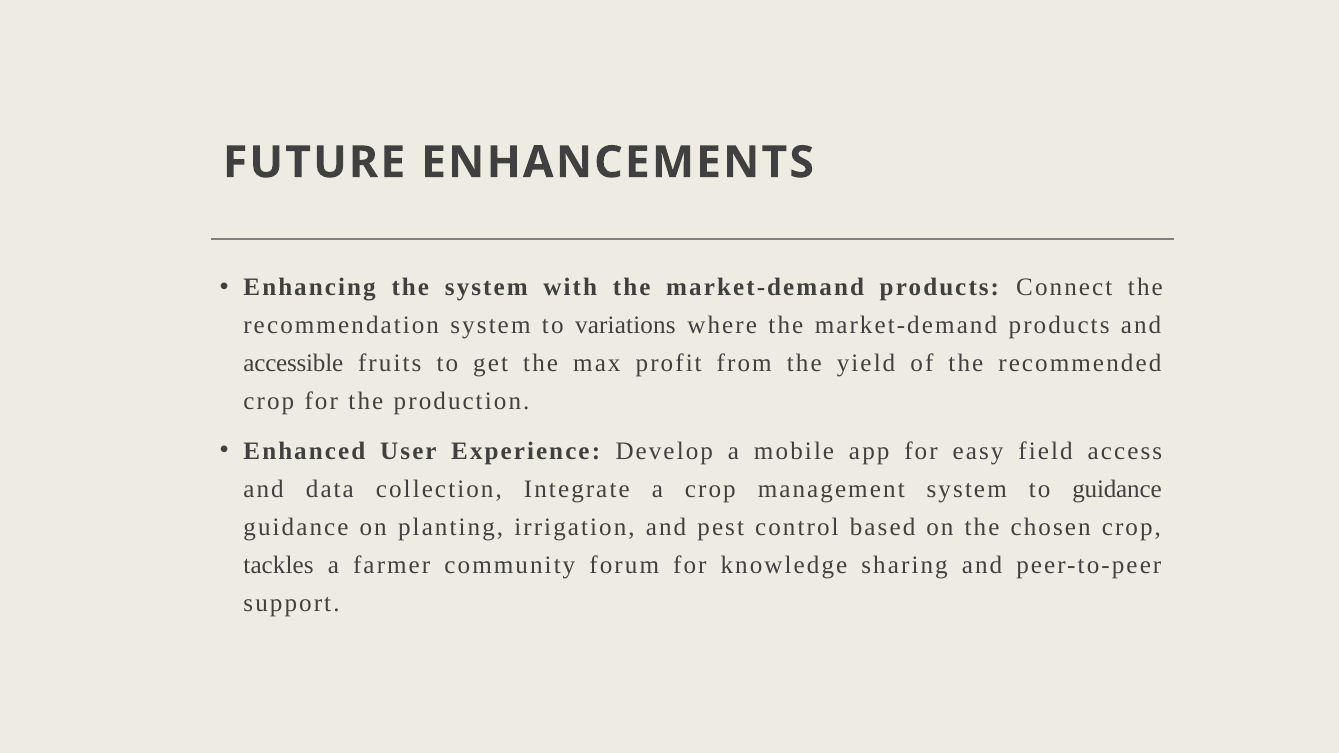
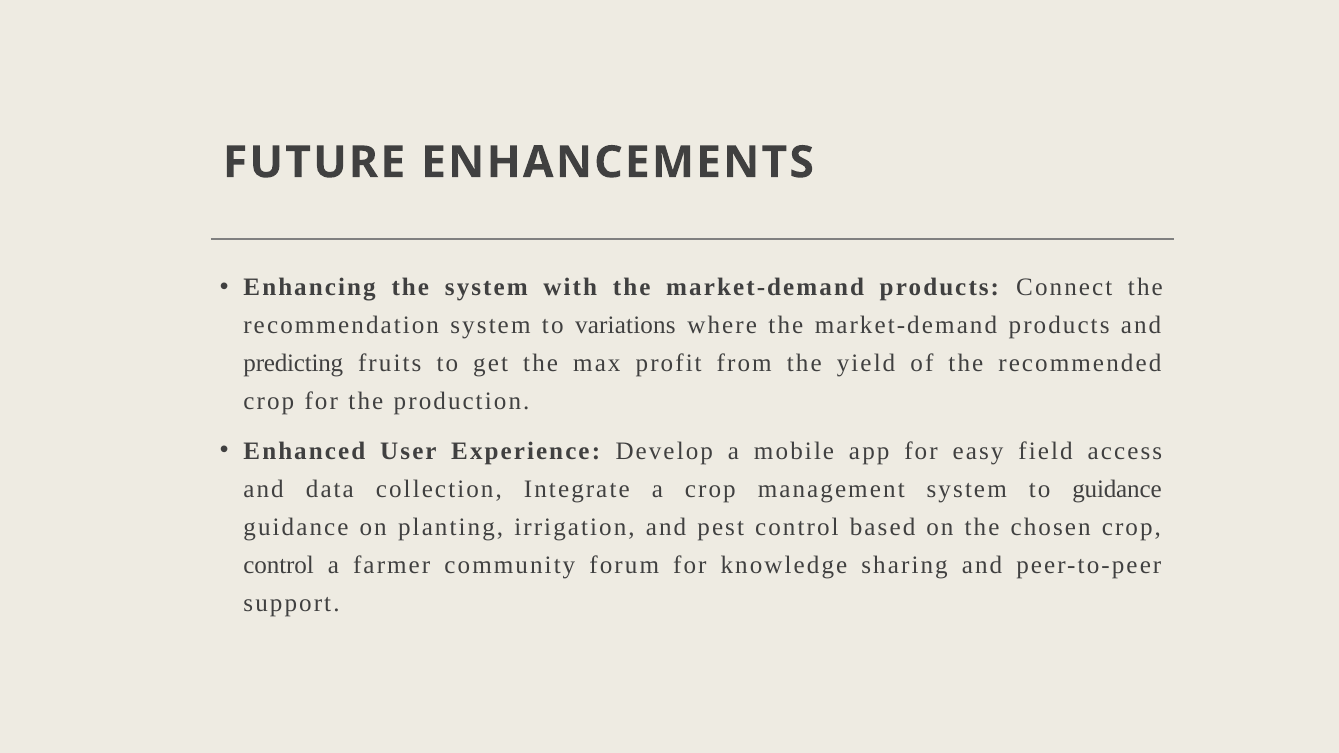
accessible: accessible -> predicting
tackles at (279, 565): tackles -> control
